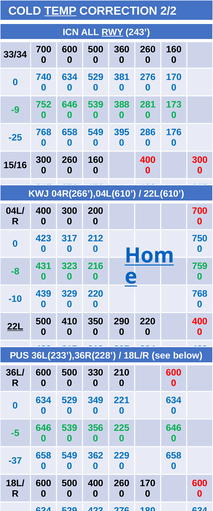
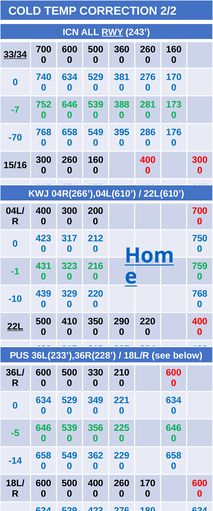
TEMP underline: present -> none
33/34 underline: none -> present
-9: -9 -> -7
-25: -25 -> -70
-8: -8 -> -1
-37: -37 -> -14
